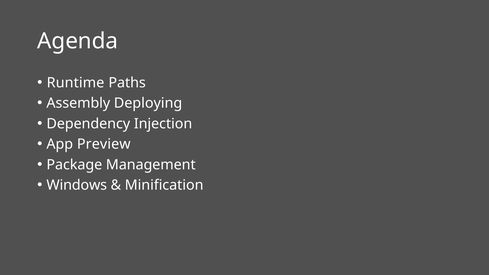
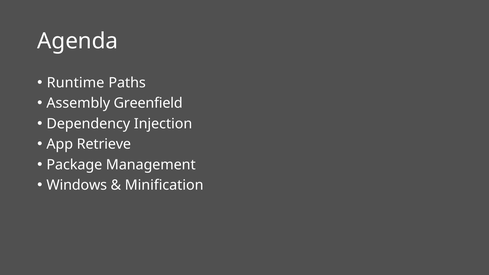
Deploying: Deploying -> Greenfield
Preview: Preview -> Retrieve
